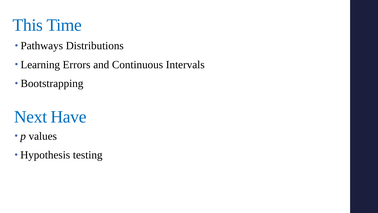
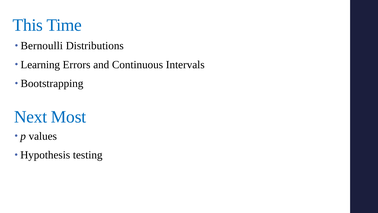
Pathways: Pathways -> Bernoulli
Have: Have -> Most
